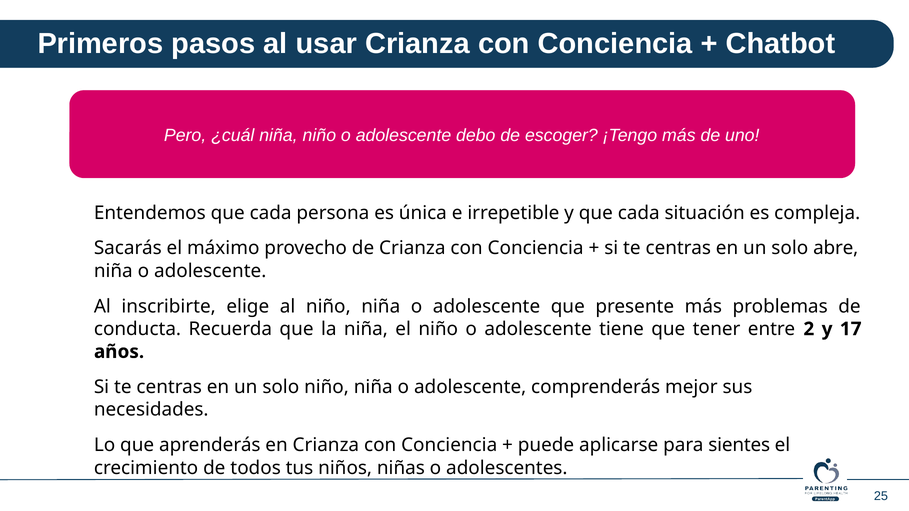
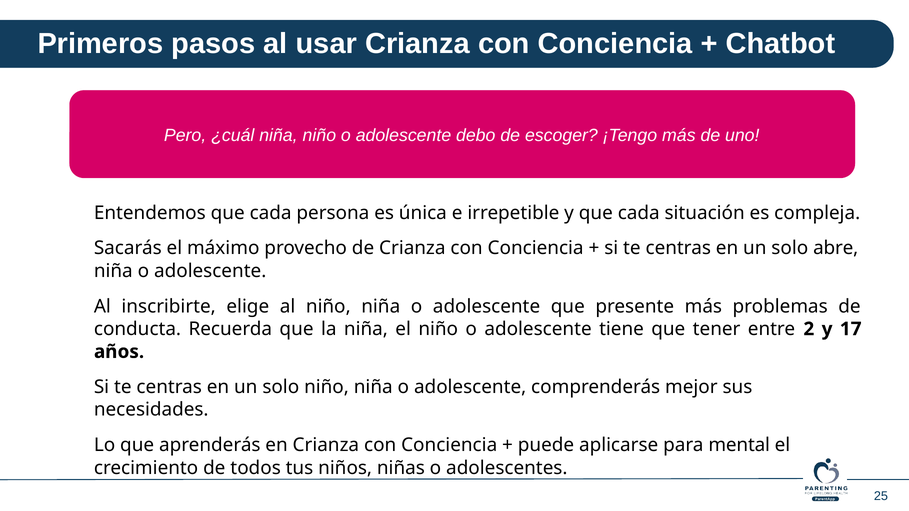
sientes: sientes -> mental
